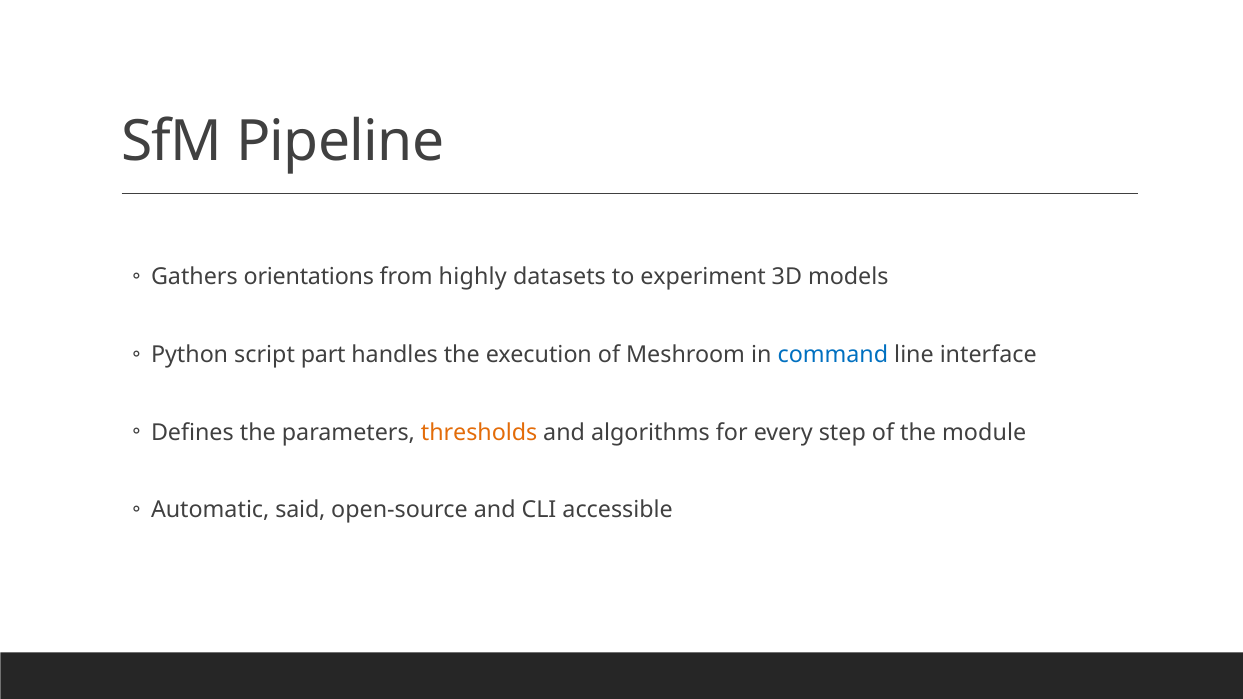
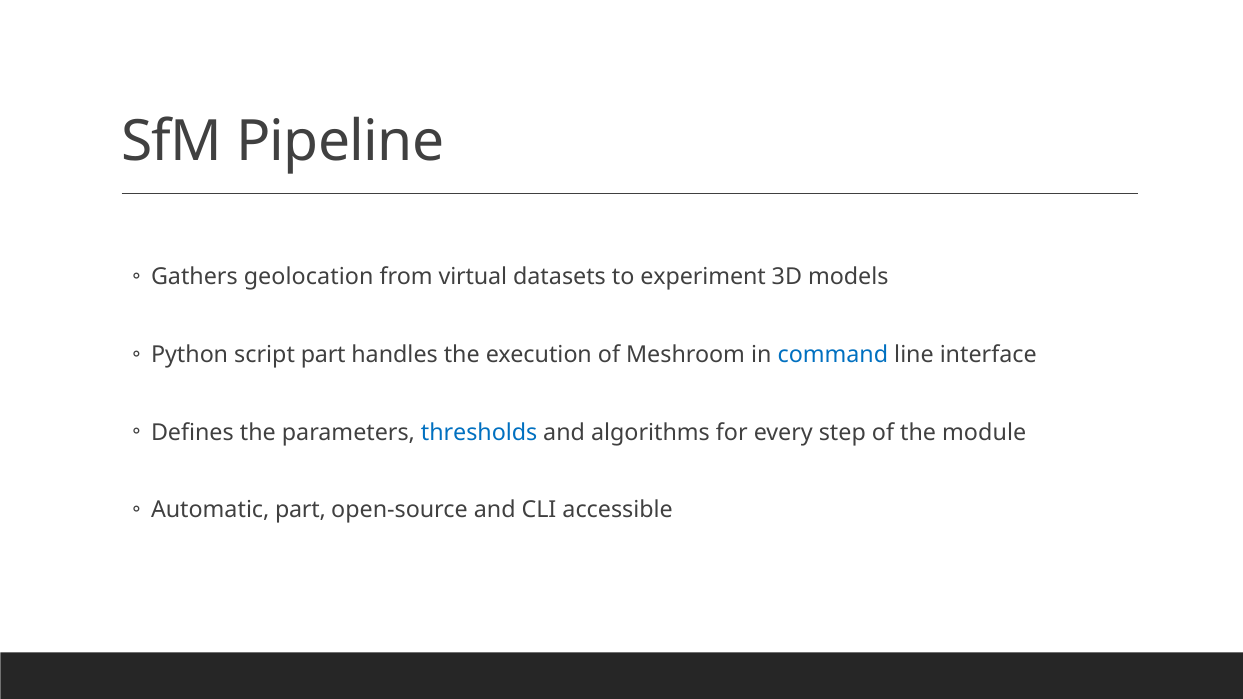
orientations: orientations -> geolocation
highly: highly -> virtual
thresholds colour: orange -> blue
Automatic said: said -> part
